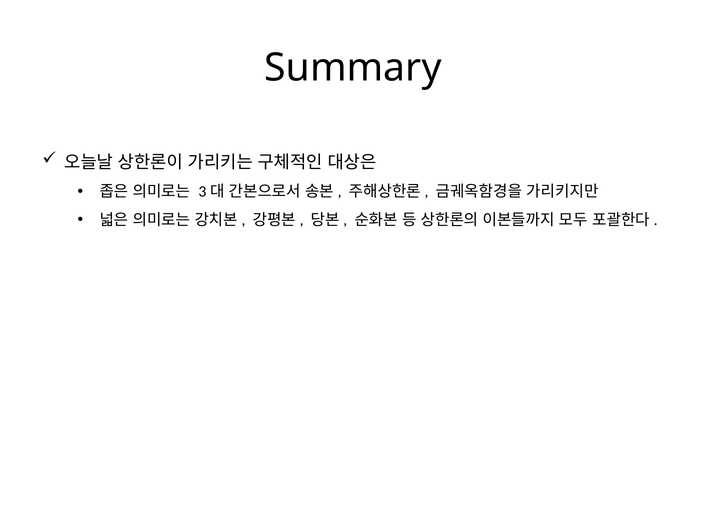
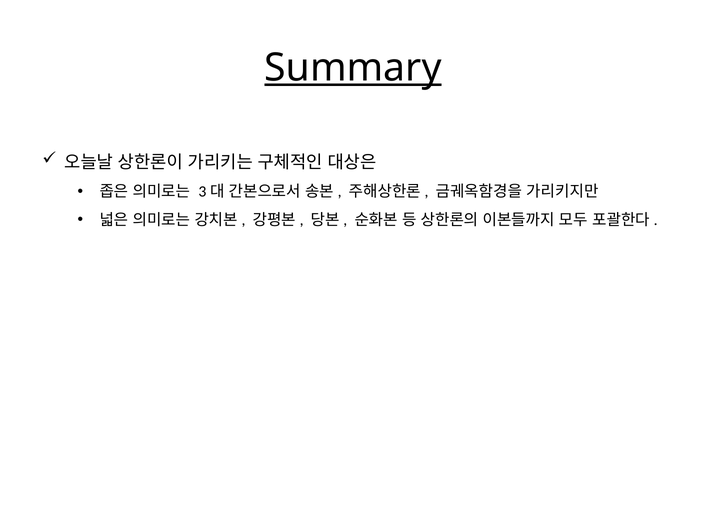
Summary underline: none -> present
